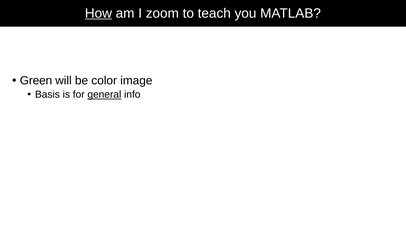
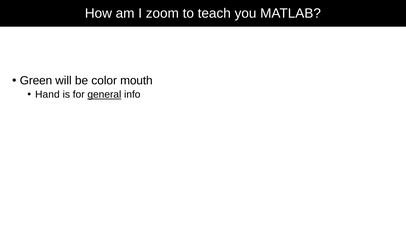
How underline: present -> none
image: image -> mouth
Basis: Basis -> Hand
